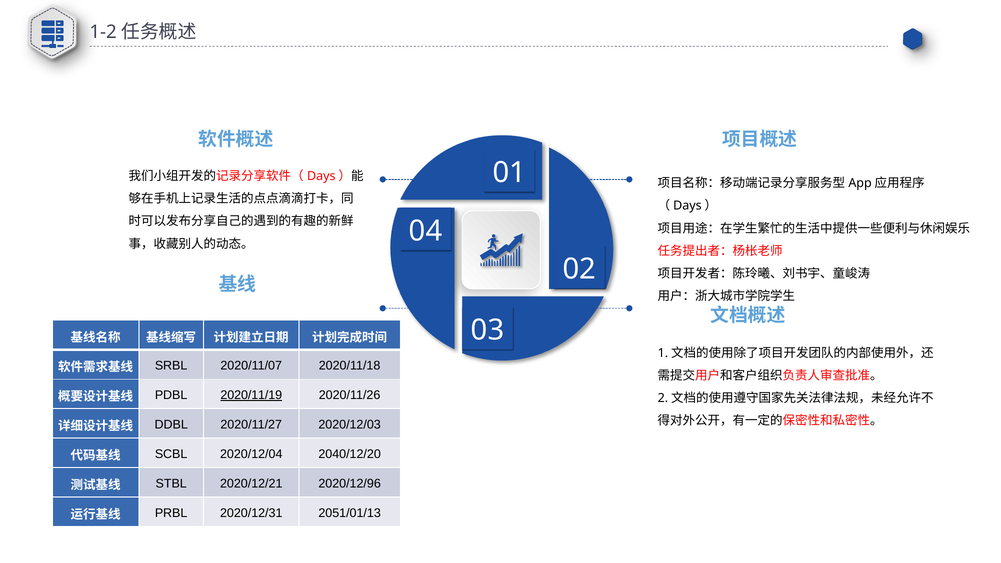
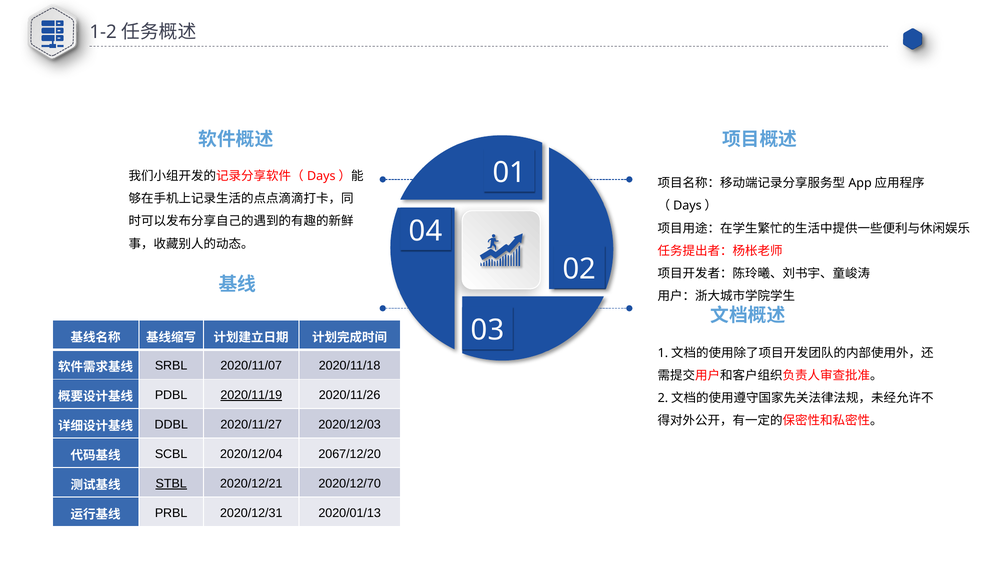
2040/12/20: 2040/12/20 -> 2067/12/20
STBL underline: none -> present
2020/12/96: 2020/12/96 -> 2020/12/70
2051/01/13: 2051/01/13 -> 2020/01/13
